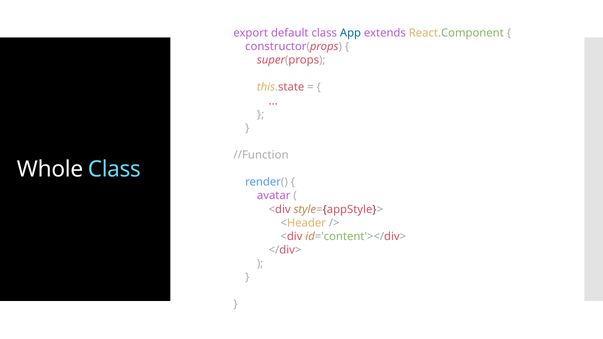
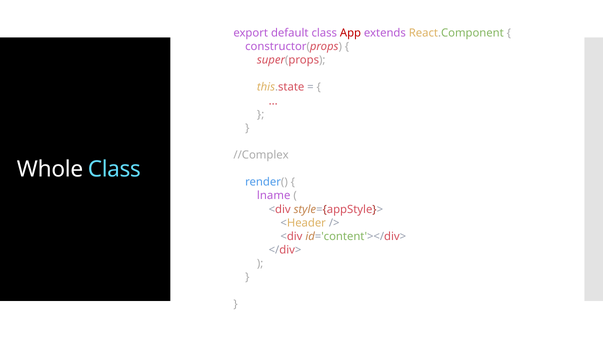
App colour: blue -> red
//Function: //Function -> //Complex
avatar: avatar -> lname
